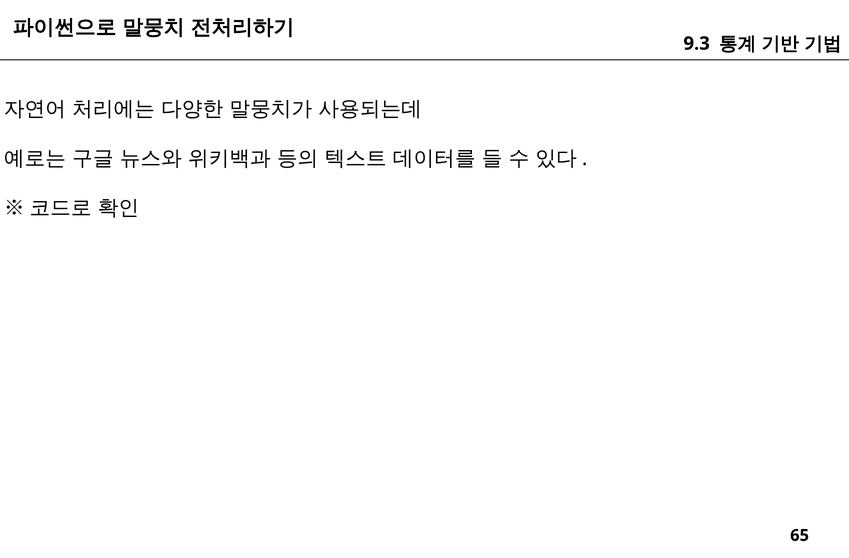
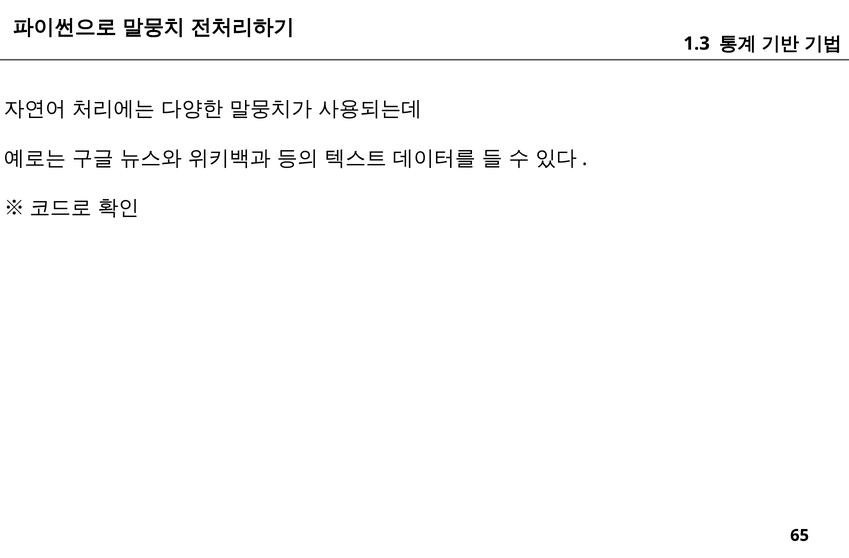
9.3: 9.3 -> 1.3
